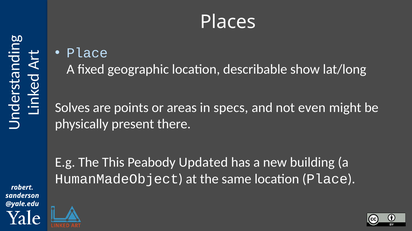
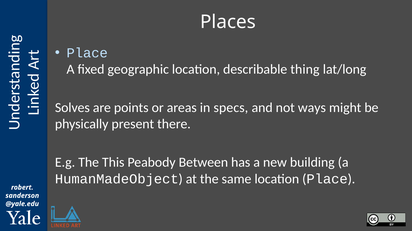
show: show -> thing
even: even -> ways
Updated: Updated -> Between
